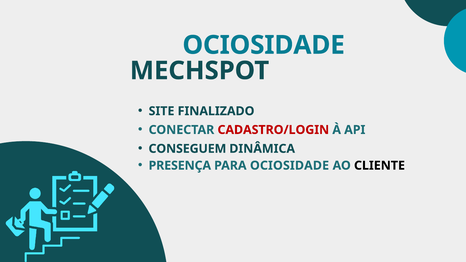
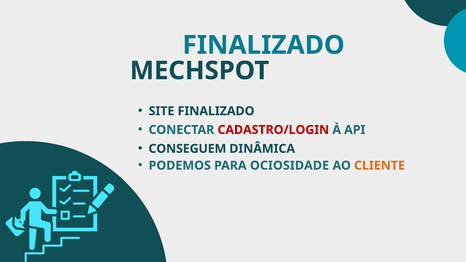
OCIOSIDADE at (264, 45): OCIOSIDADE -> FINALIZADO
PRESENÇA: PRESENÇA -> PODEMOS
CLIENTE colour: black -> orange
